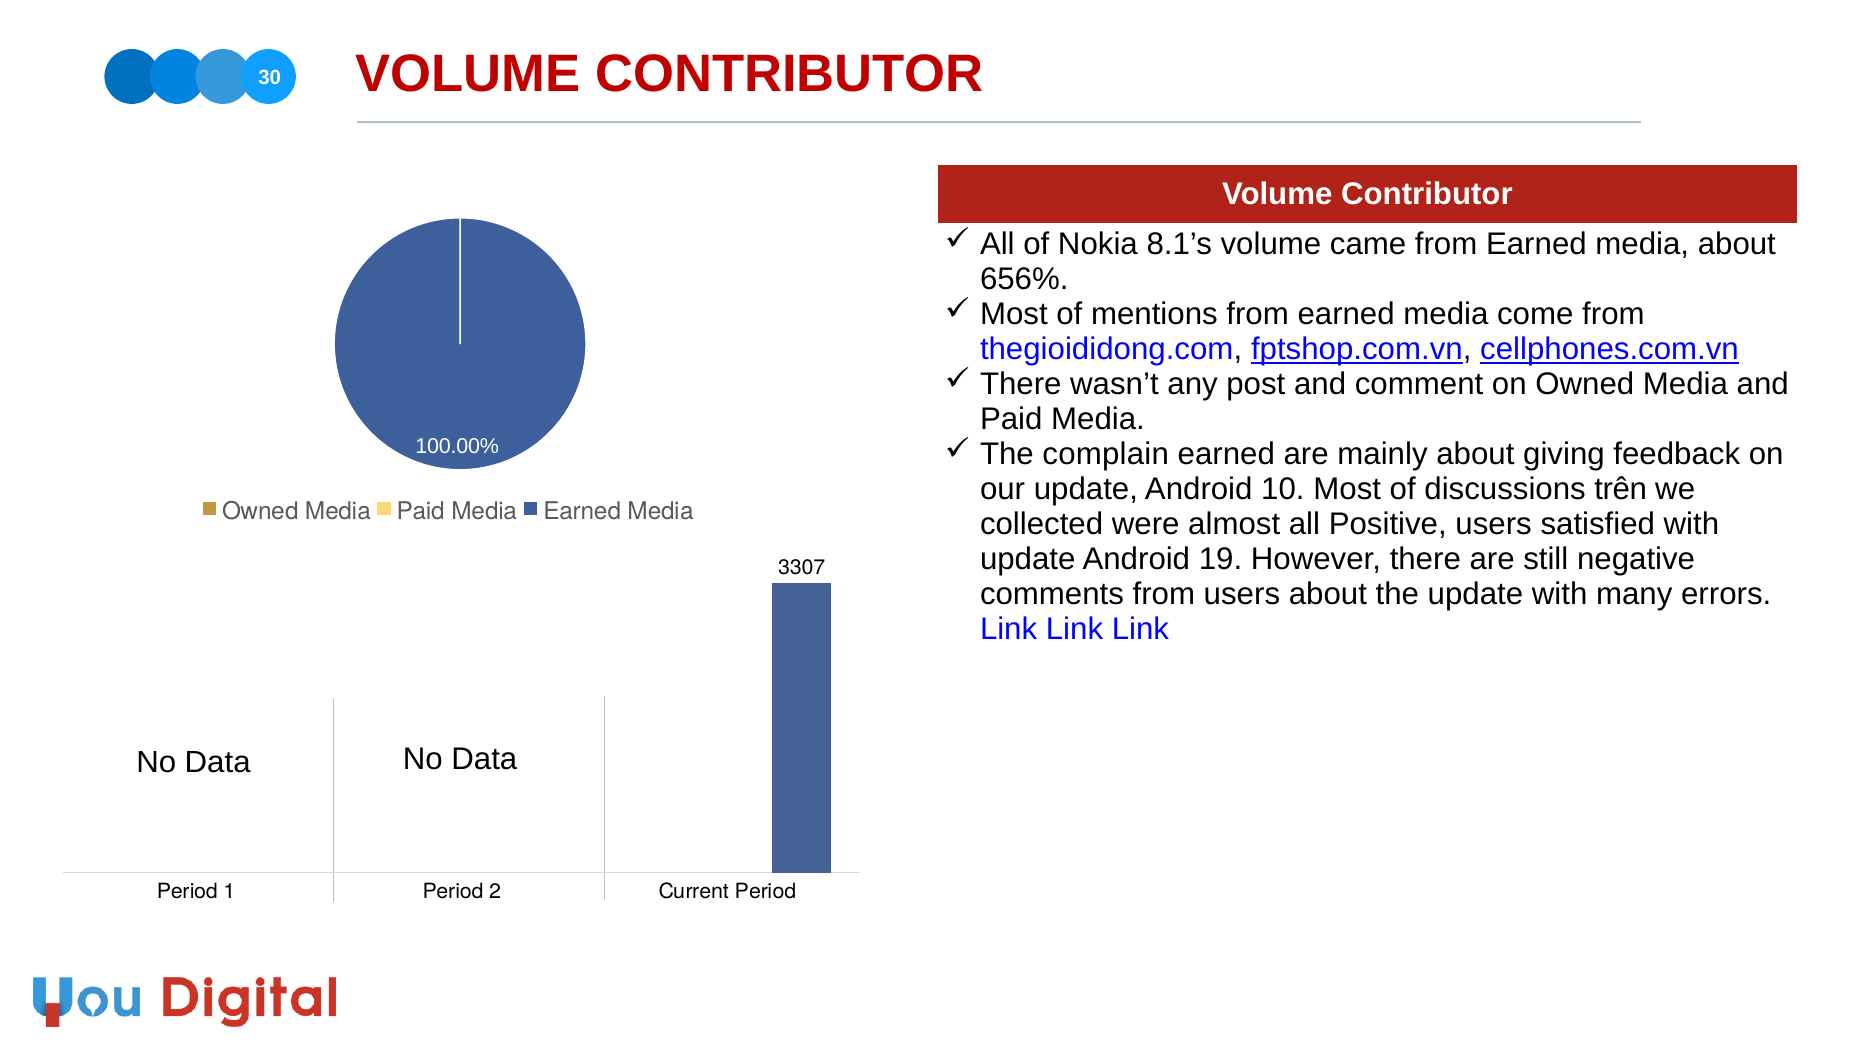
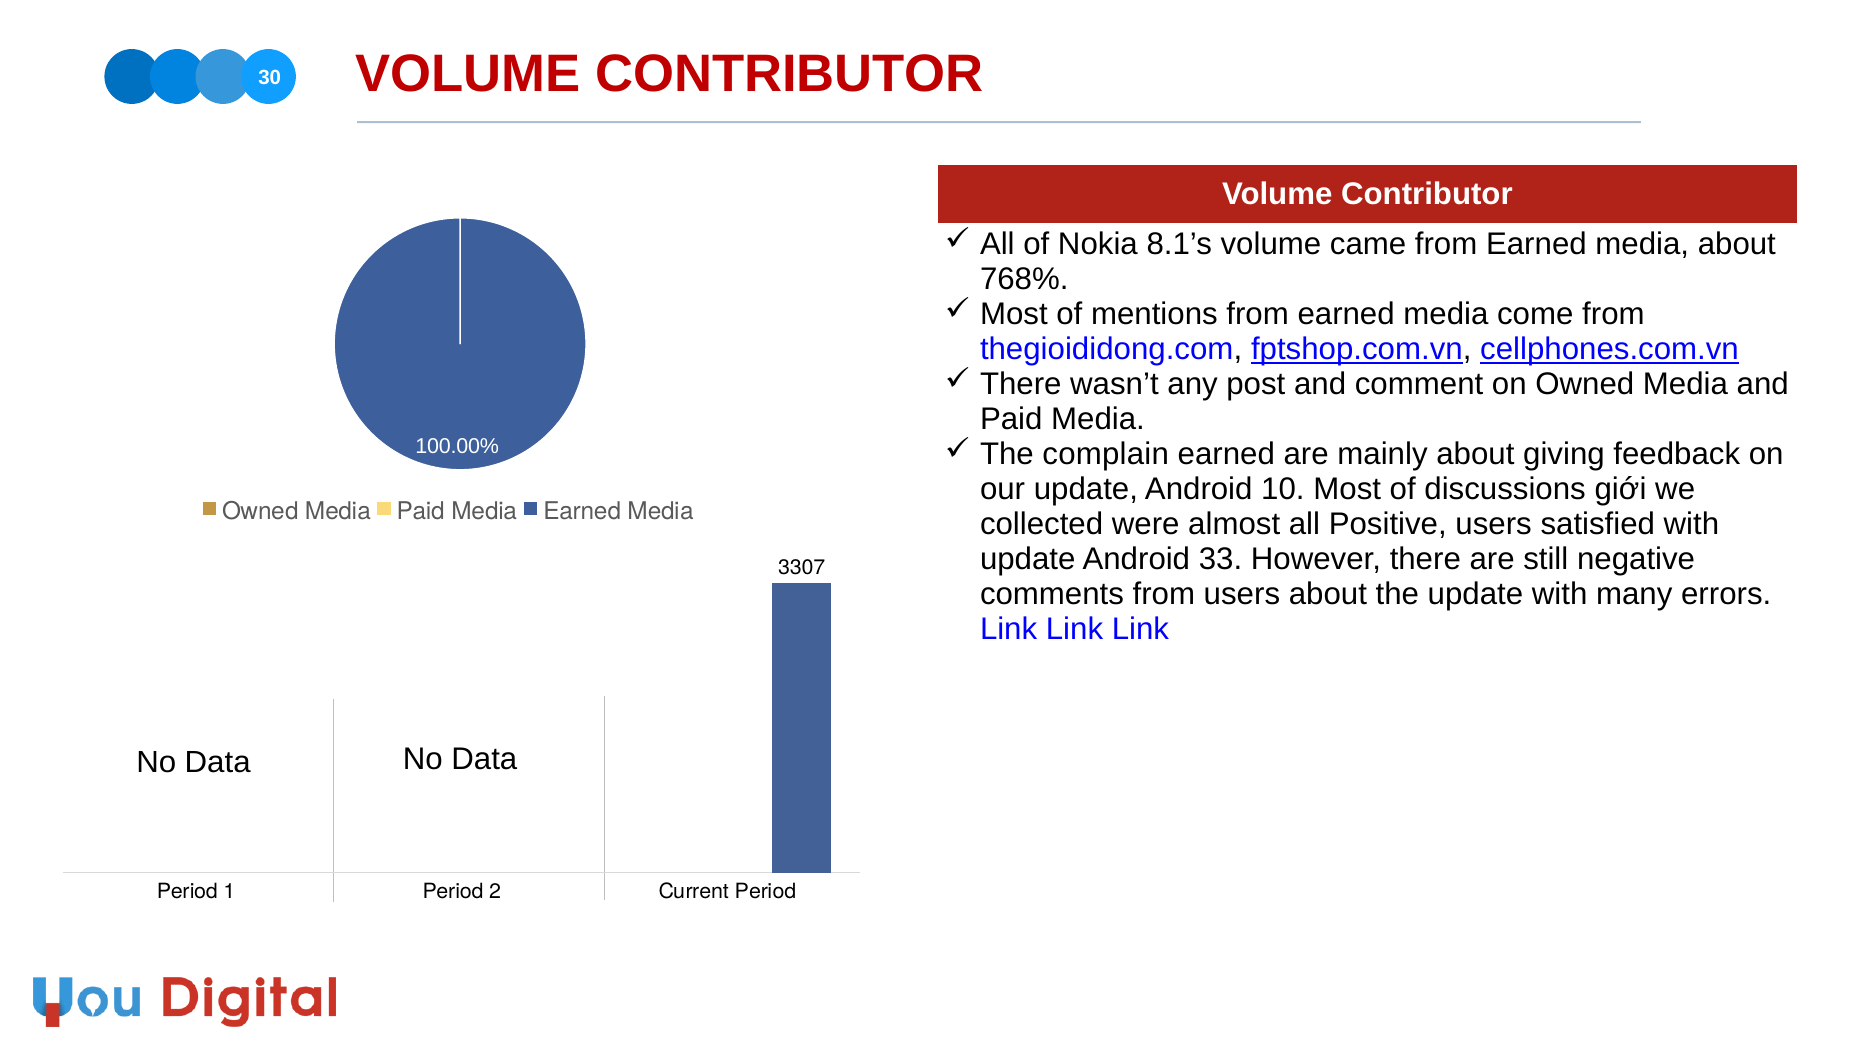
656%: 656% -> 768%
trên: trên -> giới
19: 19 -> 33
